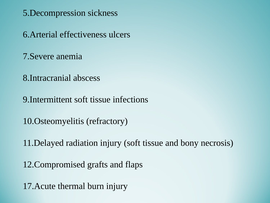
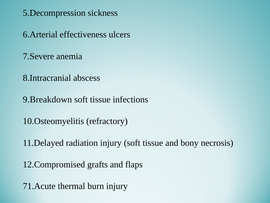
9.Intermittent: 9.Intermittent -> 9.Breakdown
17.Acute: 17.Acute -> 71.Acute
